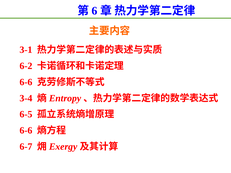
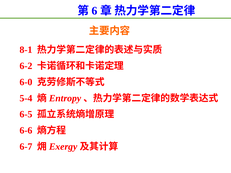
3-1: 3-1 -> 8-1
6-6 at (26, 82): 6-6 -> 6-0
3-4: 3-4 -> 5-4
